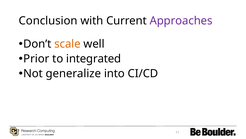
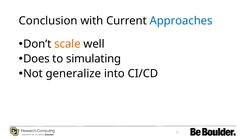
Approaches colour: purple -> blue
Prior: Prior -> Does
integrated: integrated -> simulating
